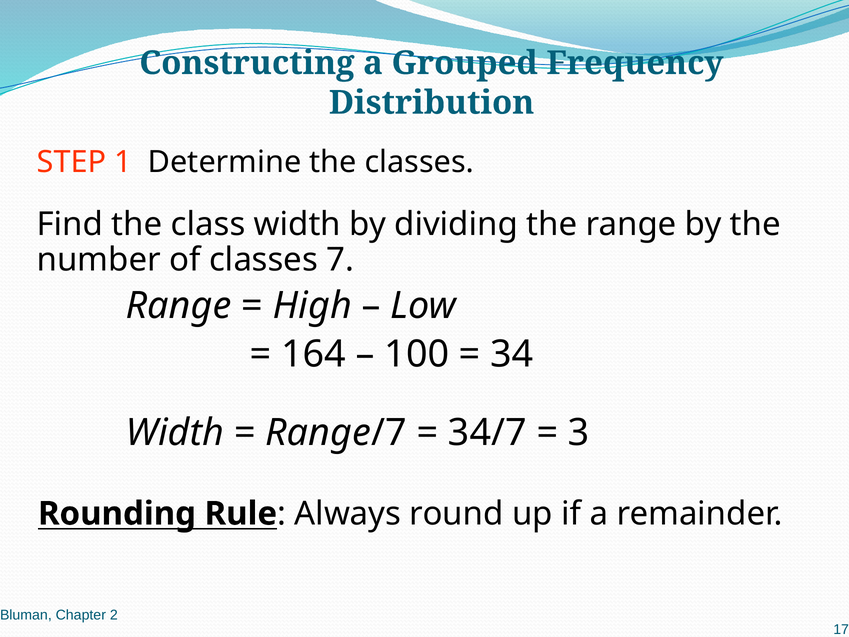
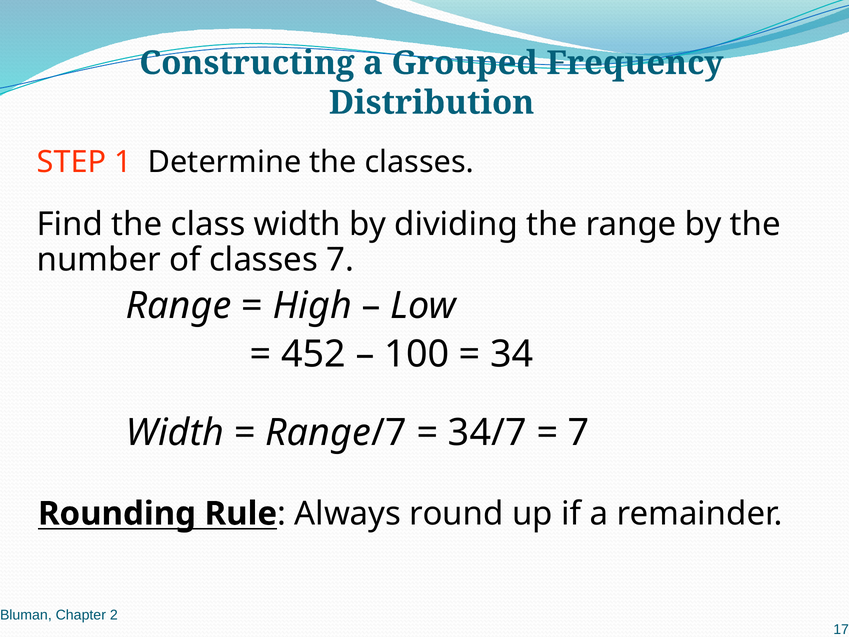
164: 164 -> 452
3 at (579, 432): 3 -> 7
